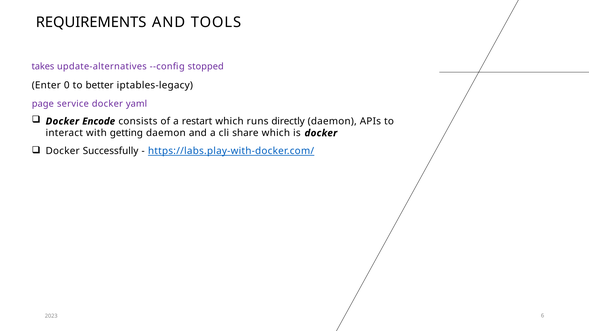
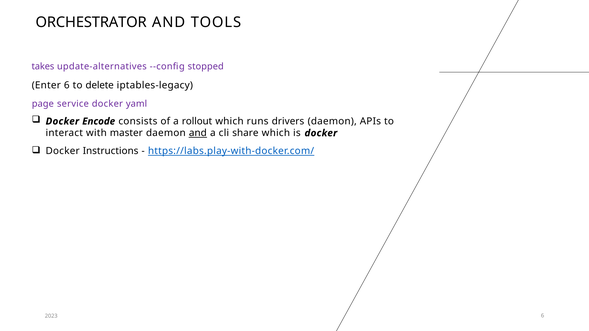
REQUIREMENTS: REQUIREMENTS -> ORCHESTRATOR
Enter 0: 0 -> 6
better: better -> delete
restart: restart -> rollout
directly: directly -> drivers
getting: getting -> master
and at (198, 133) underline: none -> present
Successfully: Successfully -> Instructions
